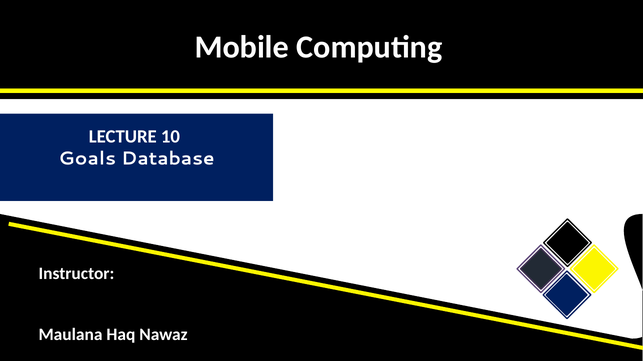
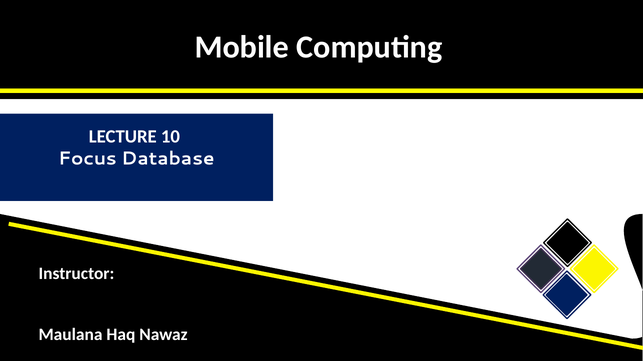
Goals: Goals -> Focus
